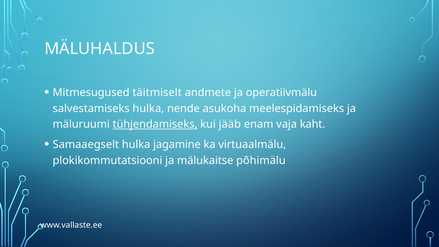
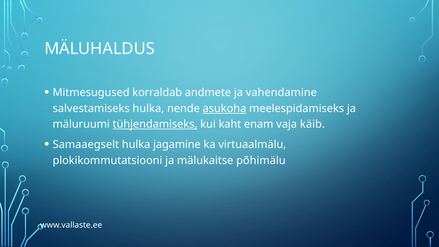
täitmiselt: täitmiselt -> korraldab
operatiivmälu: operatiivmälu -> vahendamine
asukoha underline: none -> present
jääb: jääb -> kaht
kaht: kaht -> käib
